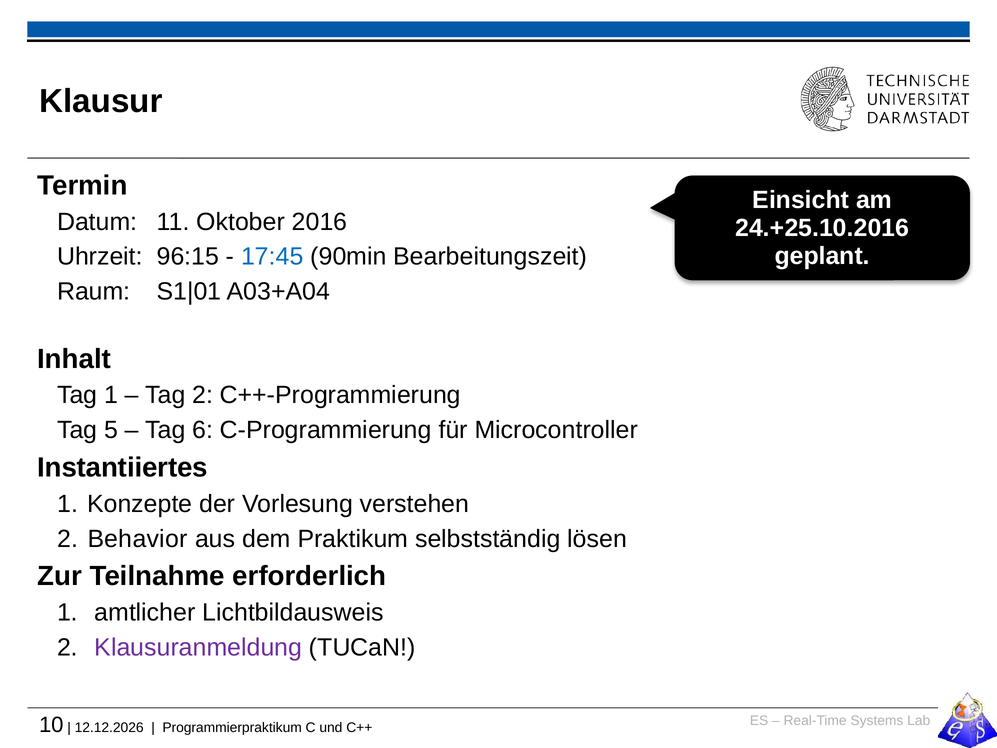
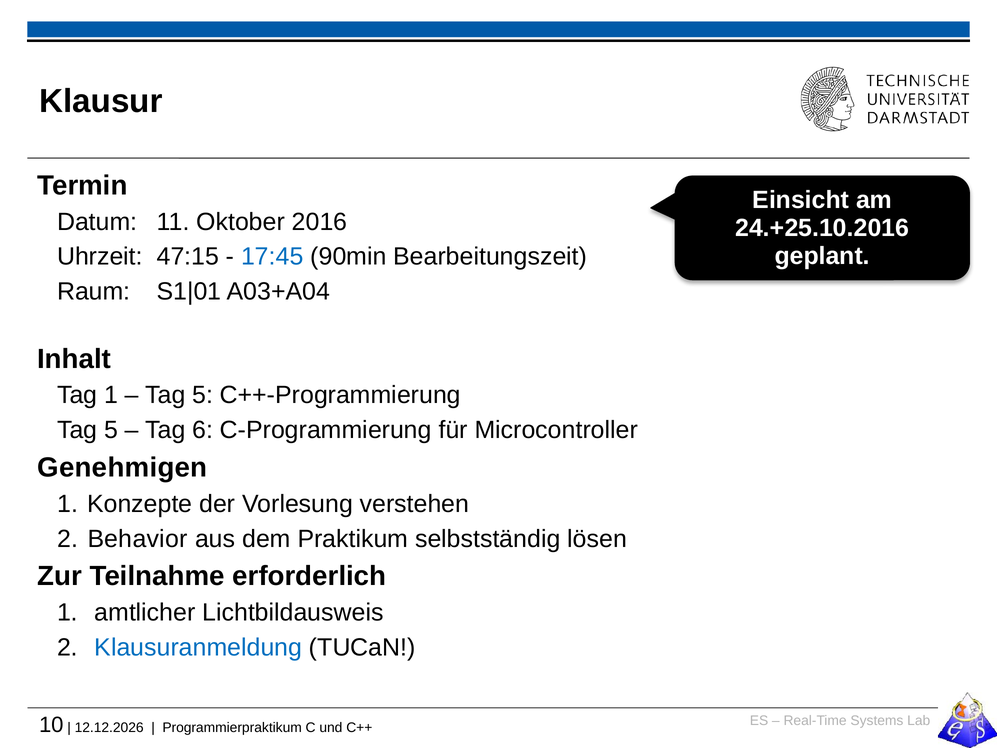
96:15: 96:15 -> 47:15
2 at (203, 395): 2 -> 5
Instantiiertes: Instantiiertes -> Genehmigen
Klausuranmeldung colour: purple -> blue
